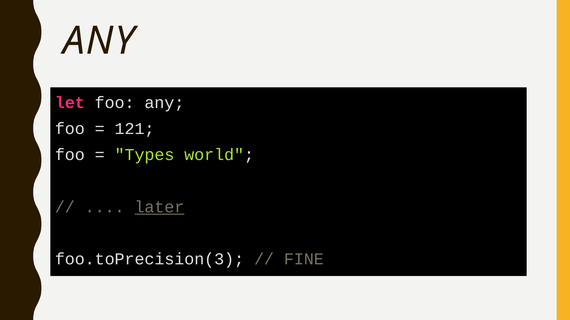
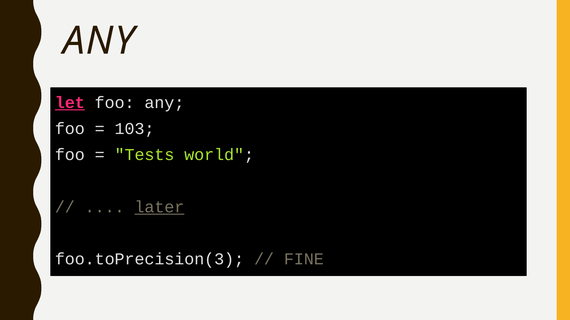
let underline: none -> present
121: 121 -> 103
Types: Types -> Tests
